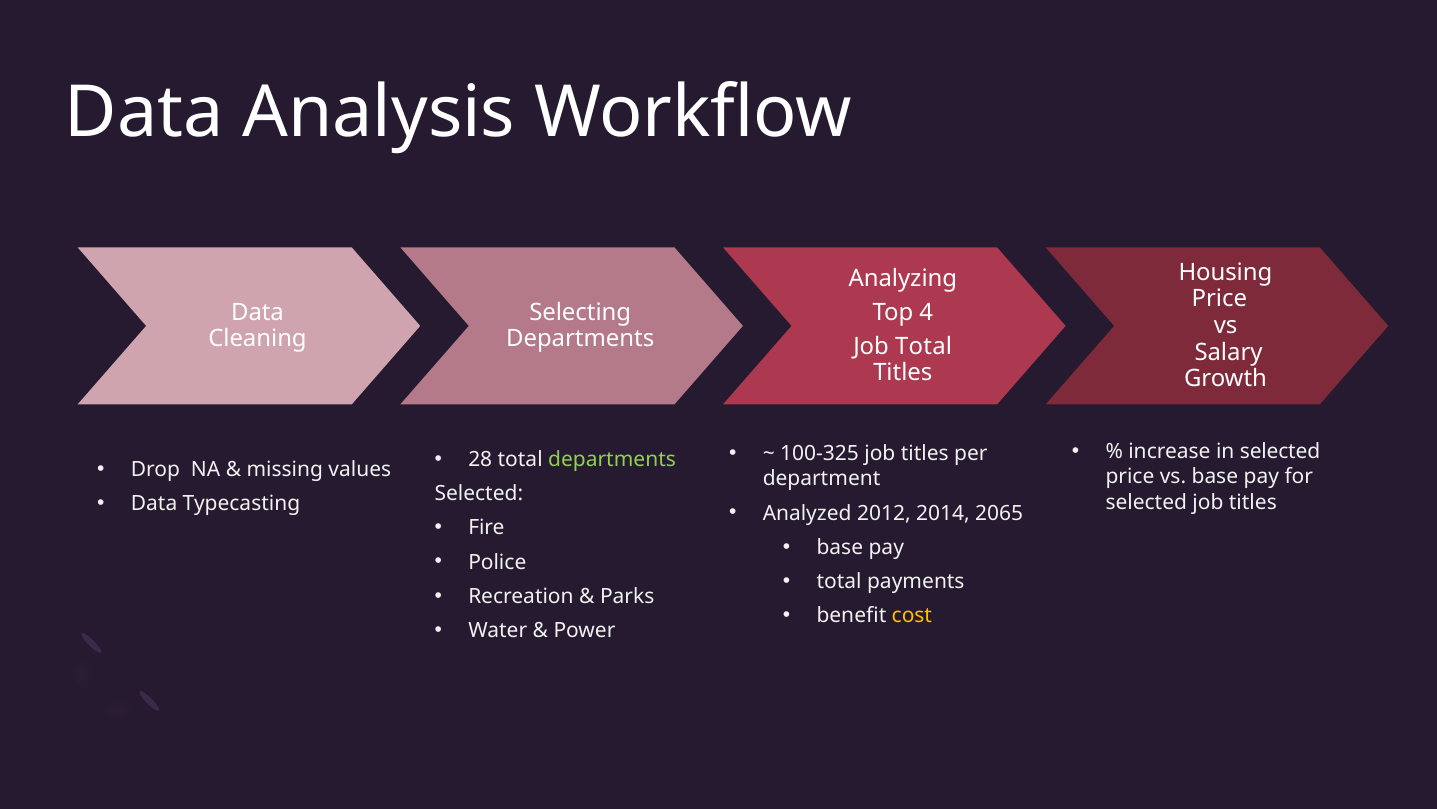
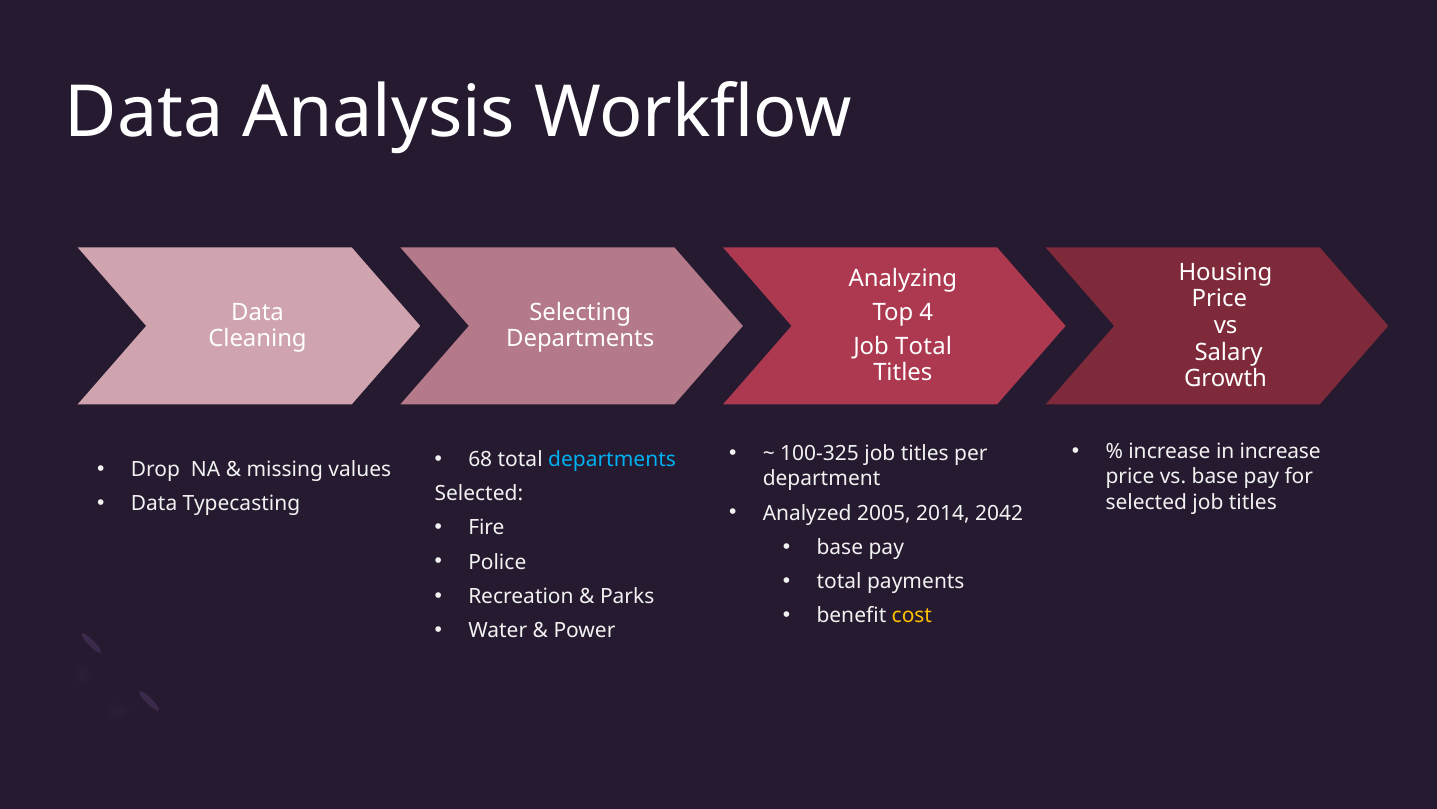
in selected: selected -> increase
28: 28 -> 68
departments at (612, 459) colour: light green -> light blue
2012: 2012 -> 2005
2065: 2065 -> 2042
